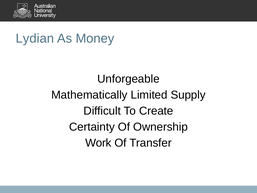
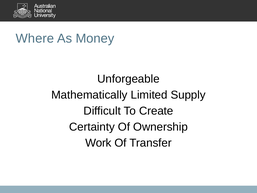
Lydian: Lydian -> Where
